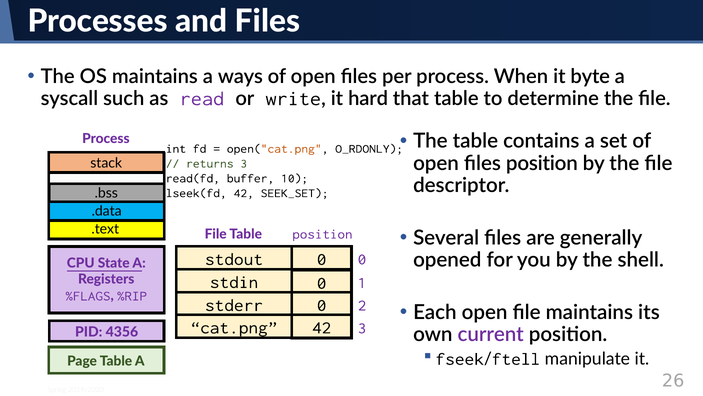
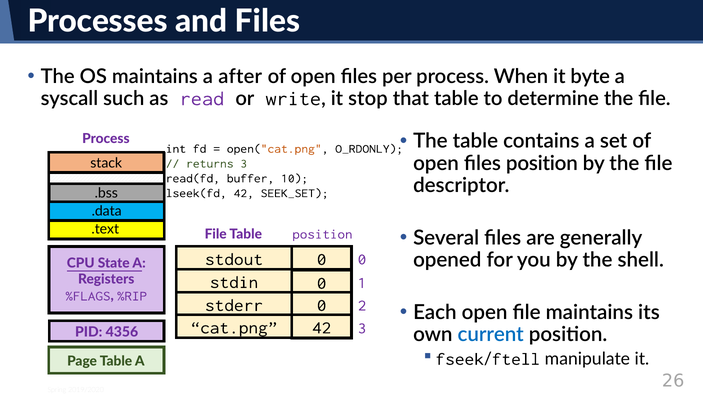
ways: ways -> after
hard: hard -> stop
current colour: purple -> blue
